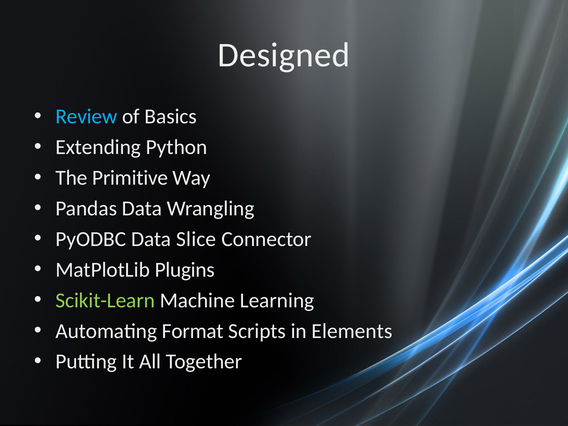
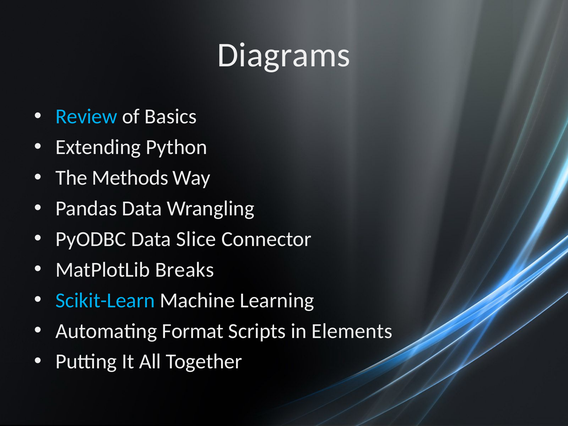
Designed: Designed -> Diagrams
Primitive: Primitive -> Methods
Plugins: Plugins -> Breaks
Scikit-Learn colour: light green -> light blue
